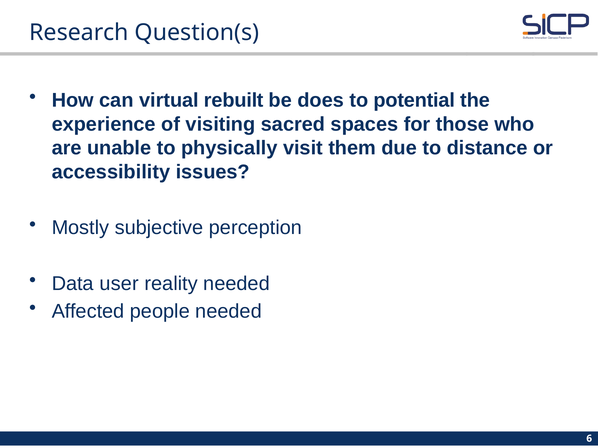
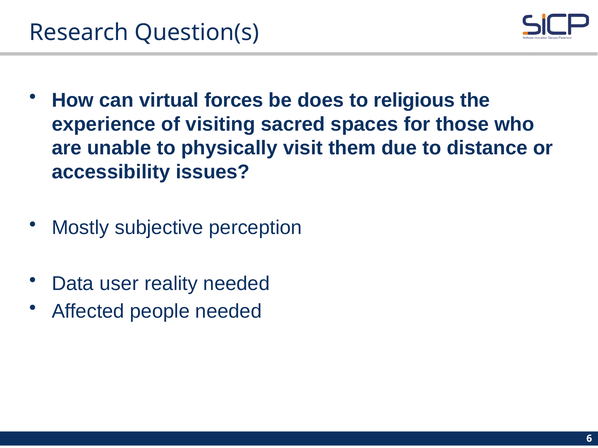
rebuilt: rebuilt -> forces
potential: potential -> religious
